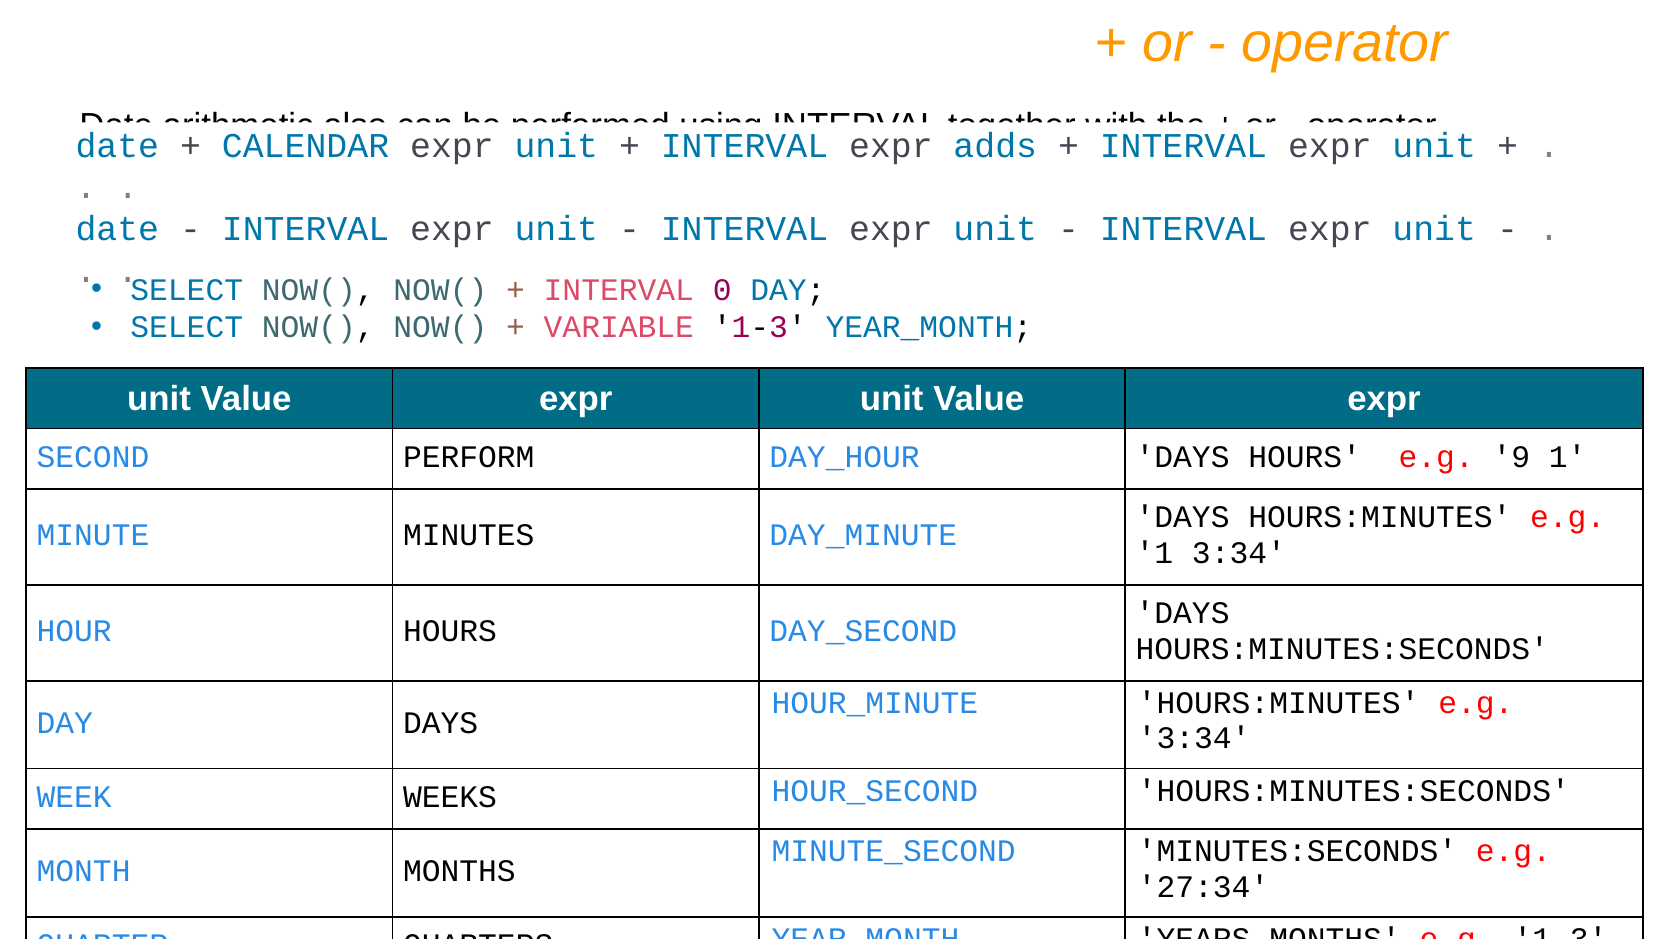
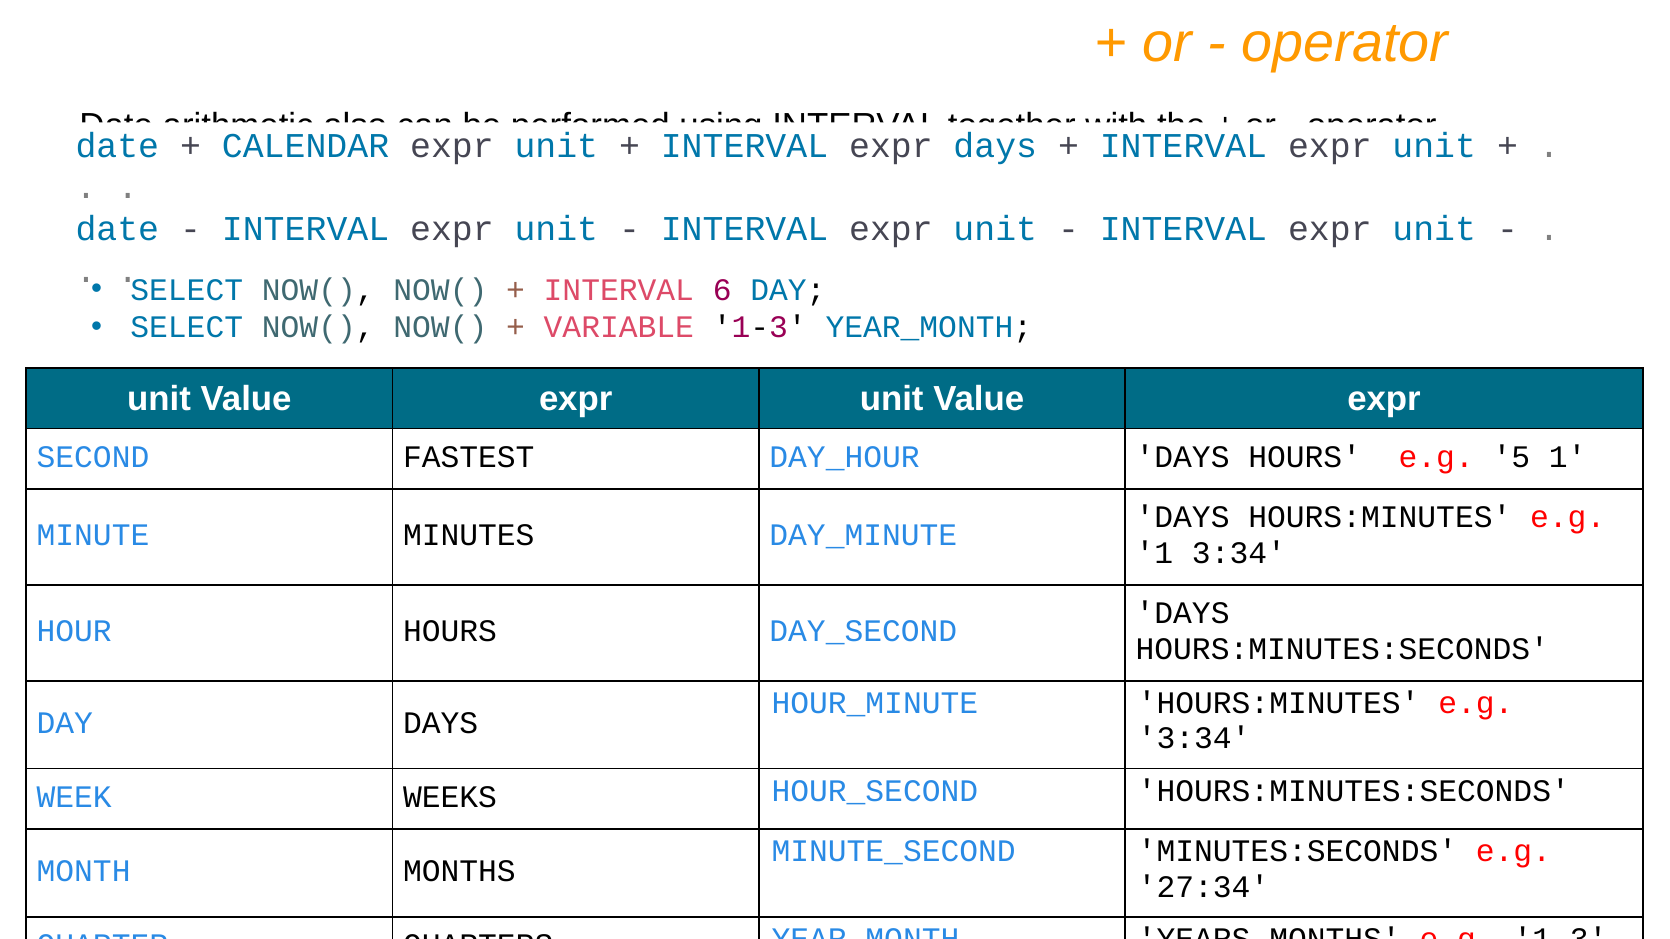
expr adds: adds -> days
0: 0 -> 6
PERFORM: PERFORM -> FASTEST
9: 9 -> 5
